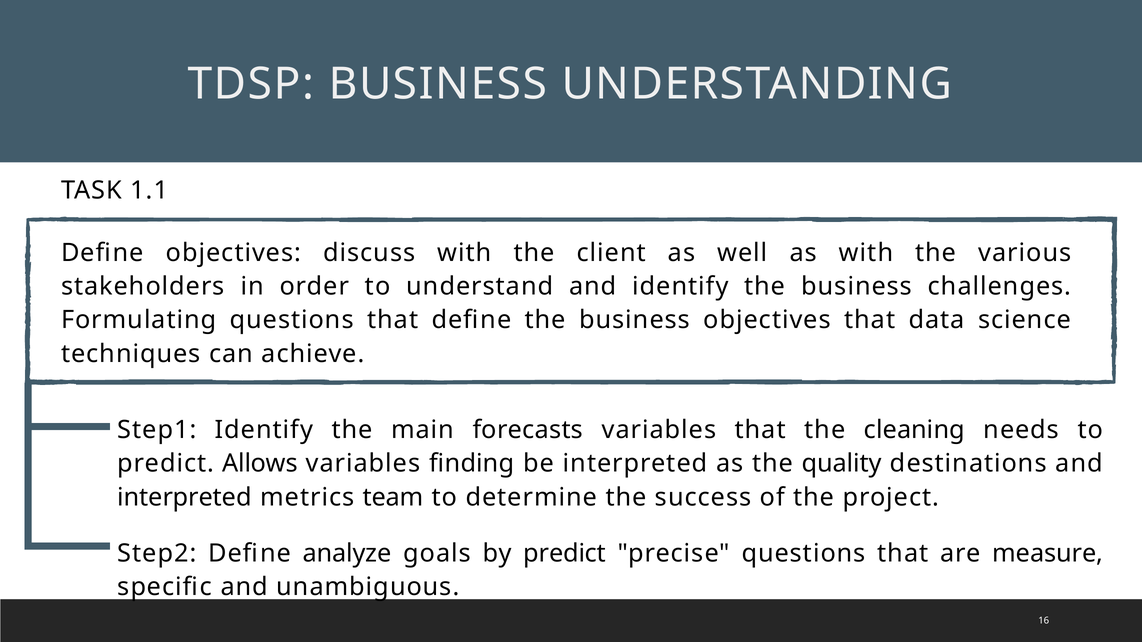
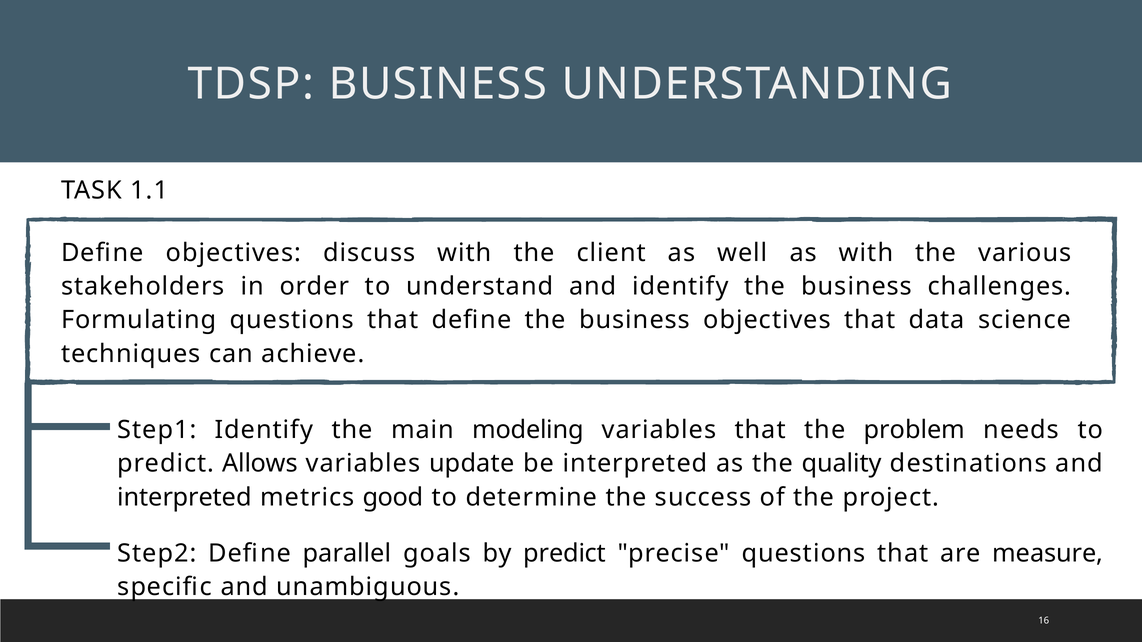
forecasts: forecasts -> modeling
cleaning: cleaning -> problem
finding: finding -> update
team: team -> good
analyze: analyze -> parallel
